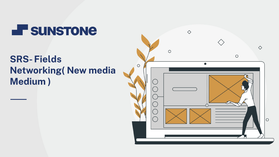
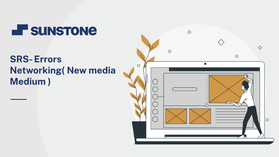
Fields: Fields -> Errors
